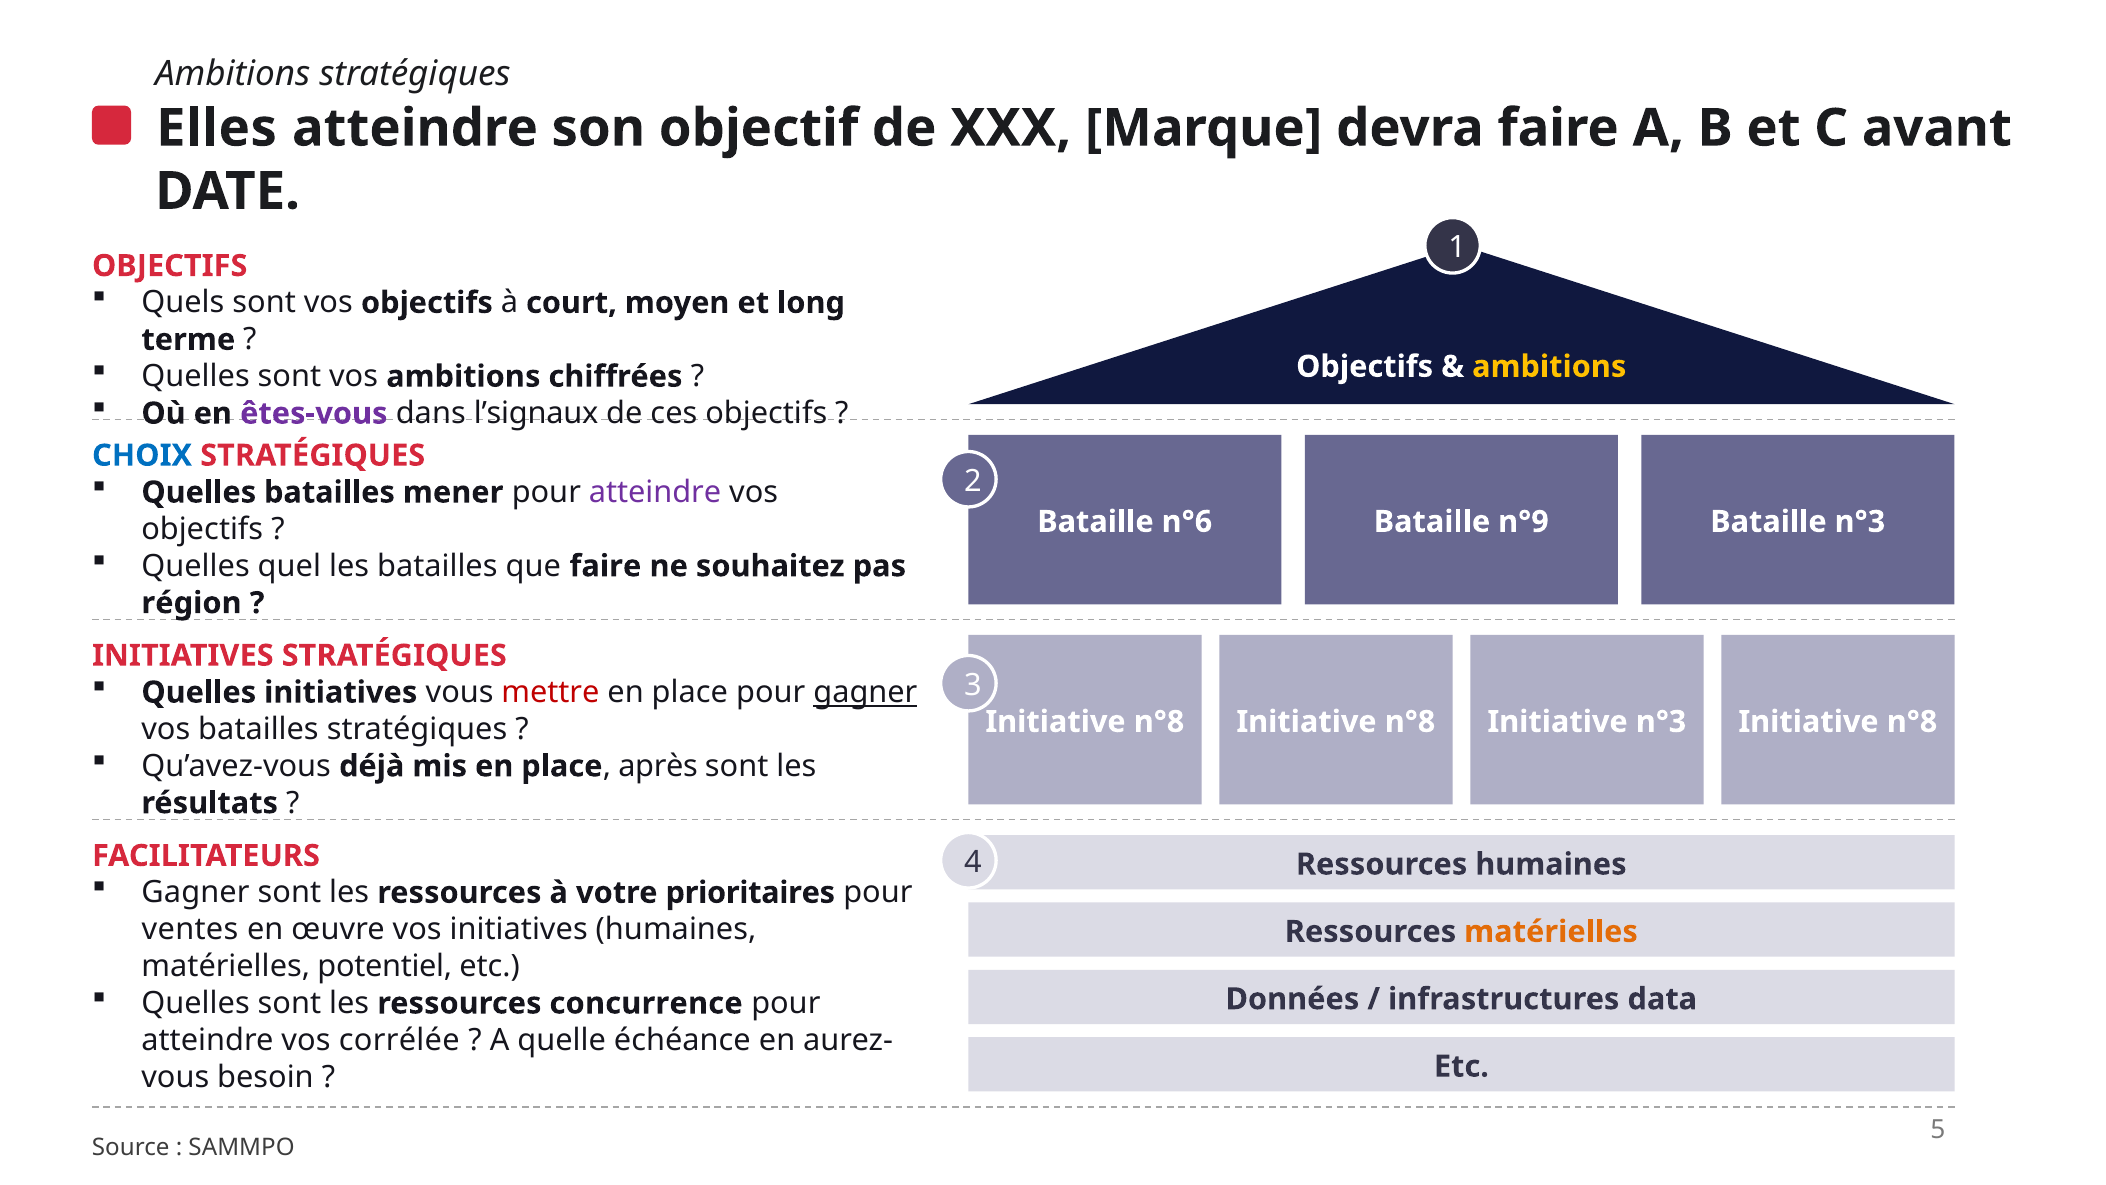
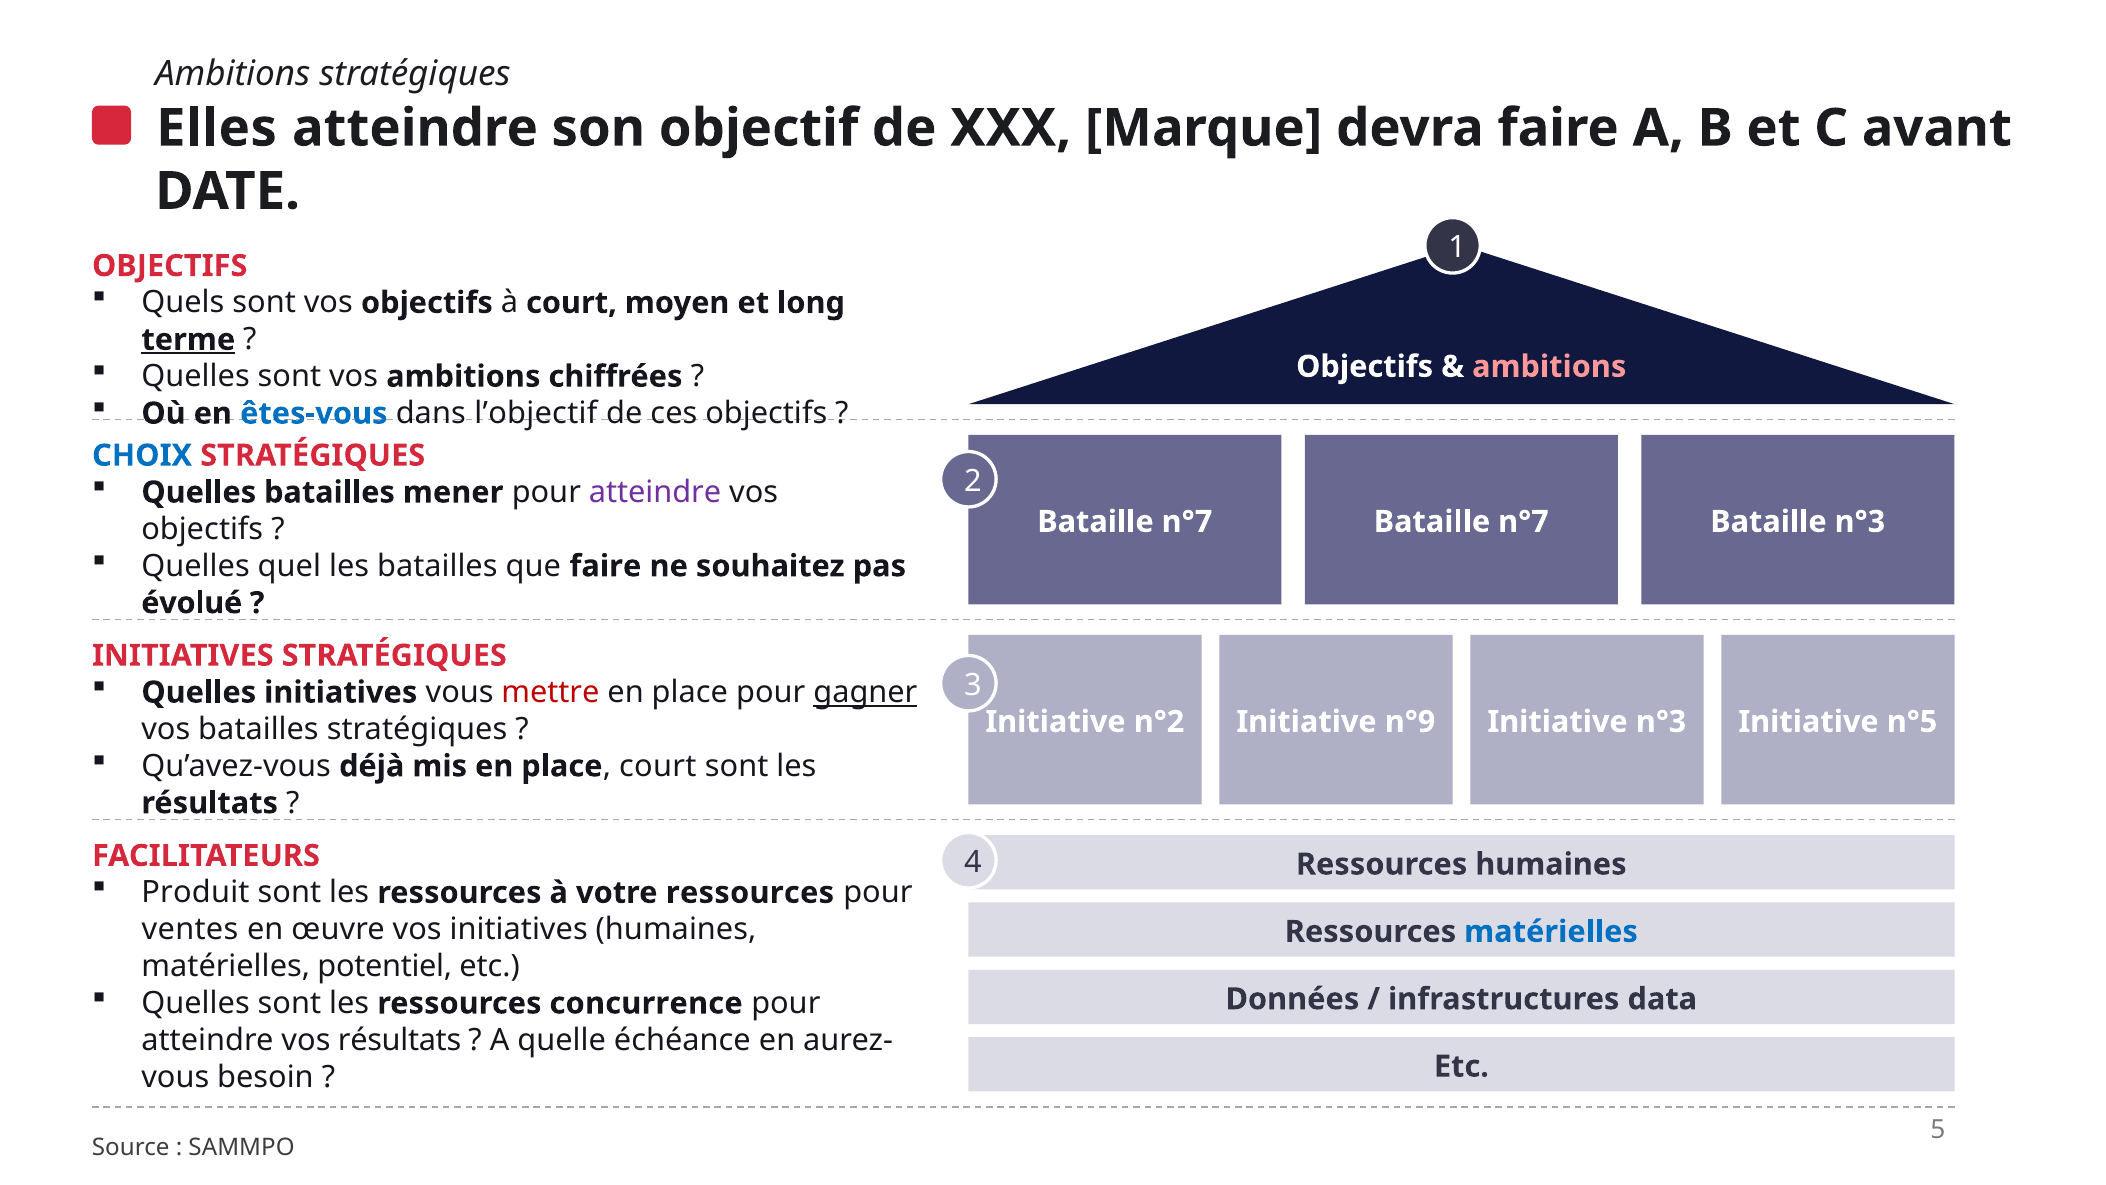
terme underline: none -> present
ambitions at (1549, 367) colour: yellow -> pink
êtes-vous colour: purple -> blue
l’signaux: l’signaux -> l’objectif
n°6 at (1187, 522): n°6 -> n°7
n°9 at (1523, 522): n°9 -> n°7
région: région -> évolué
n°8 at (1159, 722): n°8 -> n°2
n°8 at (1410, 722): n°8 -> n°9
Initiative n°3 Initiative n°8: n°8 -> n°5
place après: après -> court
Gagner at (196, 892): Gagner -> Produit
votre prioritaires: prioritaires -> ressources
matérielles at (1551, 931) colour: orange -> blue
vos corrélée: corrélée -> résultats
